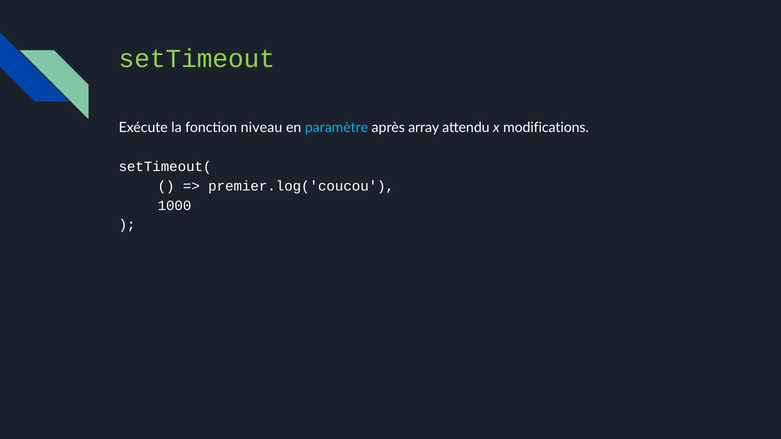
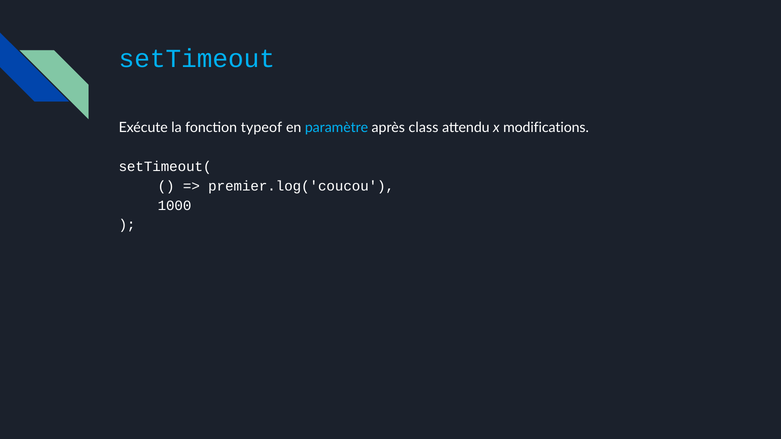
setTimeout colour: light green -> light blue
niveau: niveau -> typeof
array: array -> class
